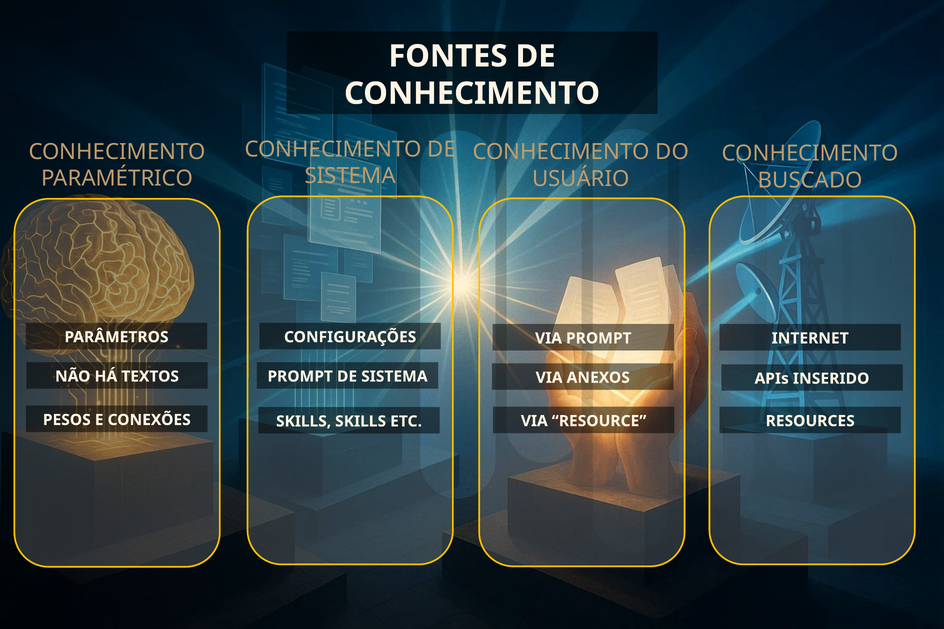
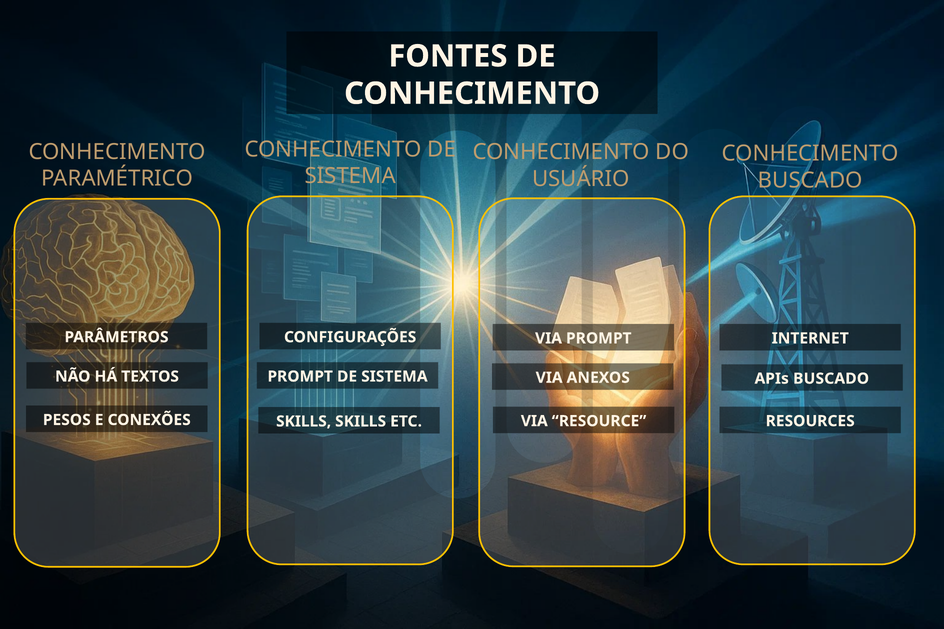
APIs INSERIDO: INSERIDO -> BUSCADO
